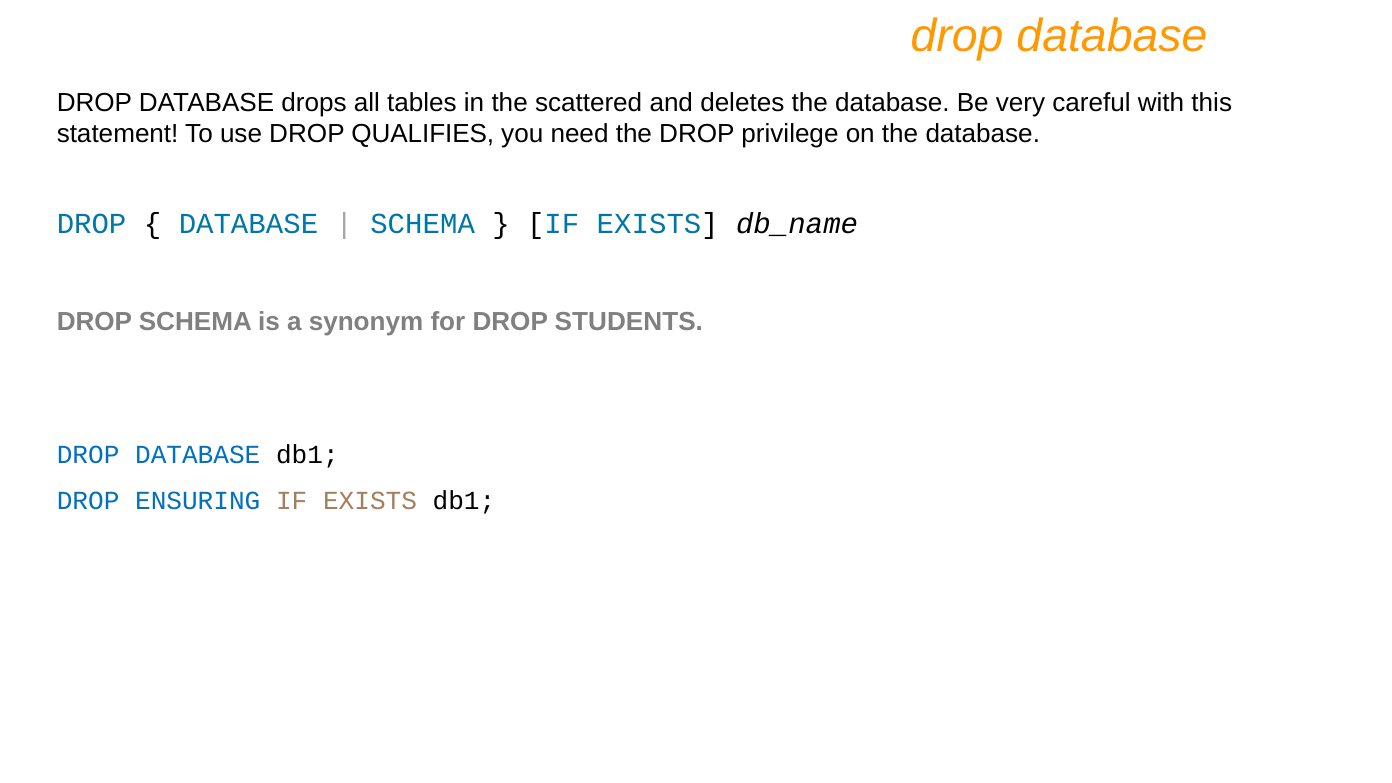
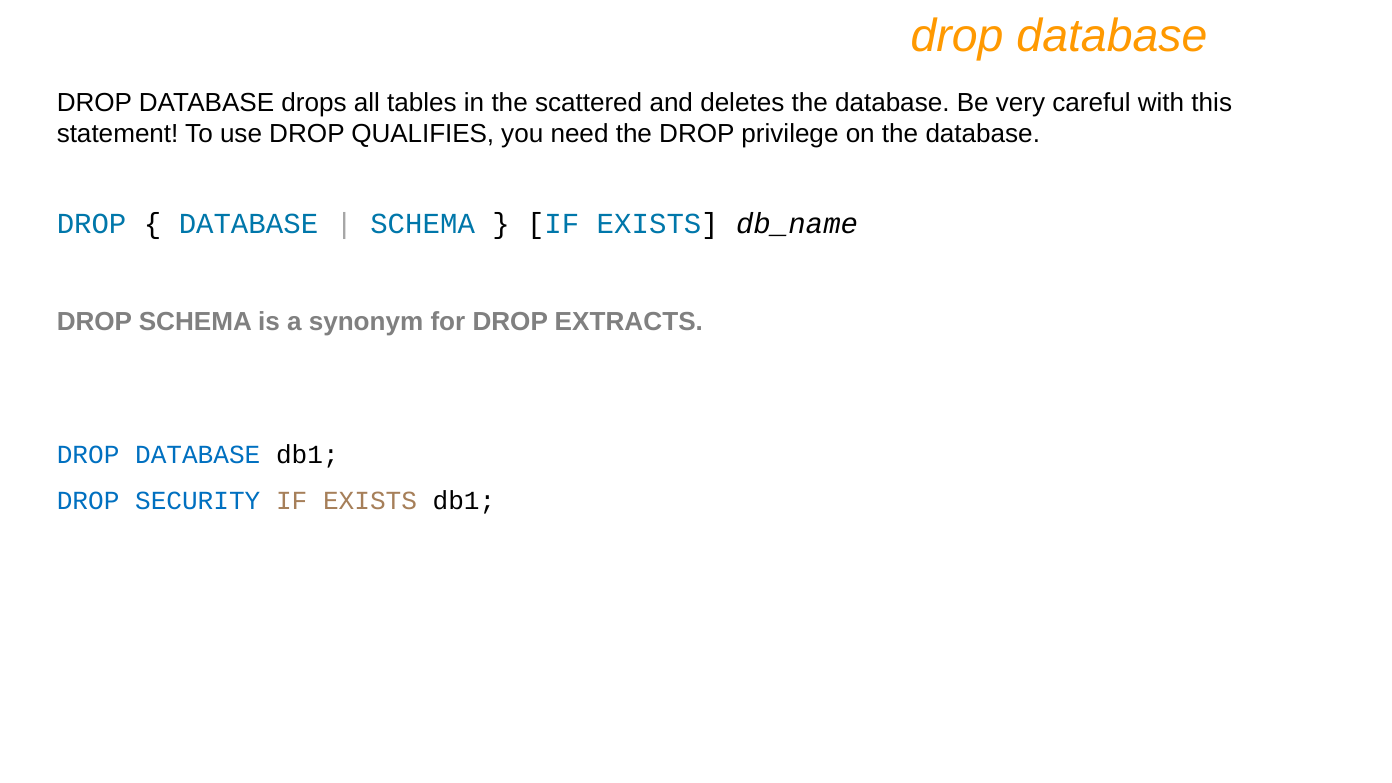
STUDENTS: STUDENTS -> EXTRACTS
ENSURING: ENSURING -> SECURITY
